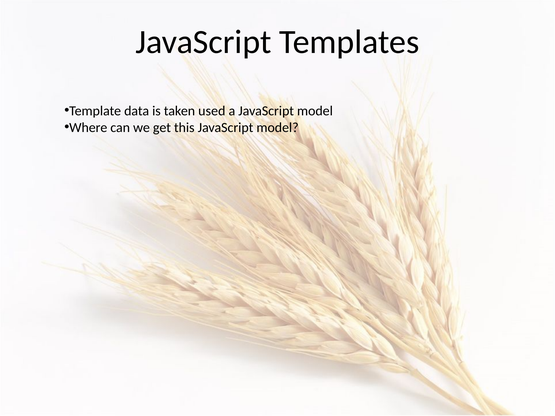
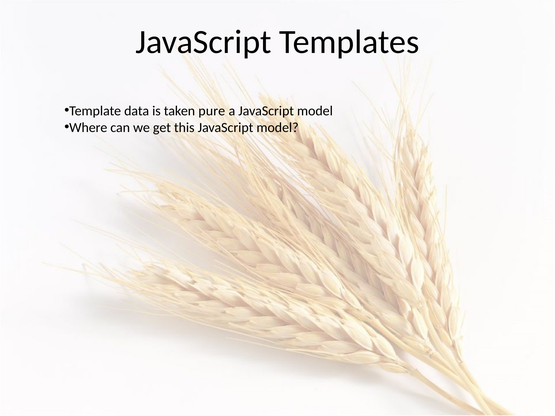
used: used -> pure
